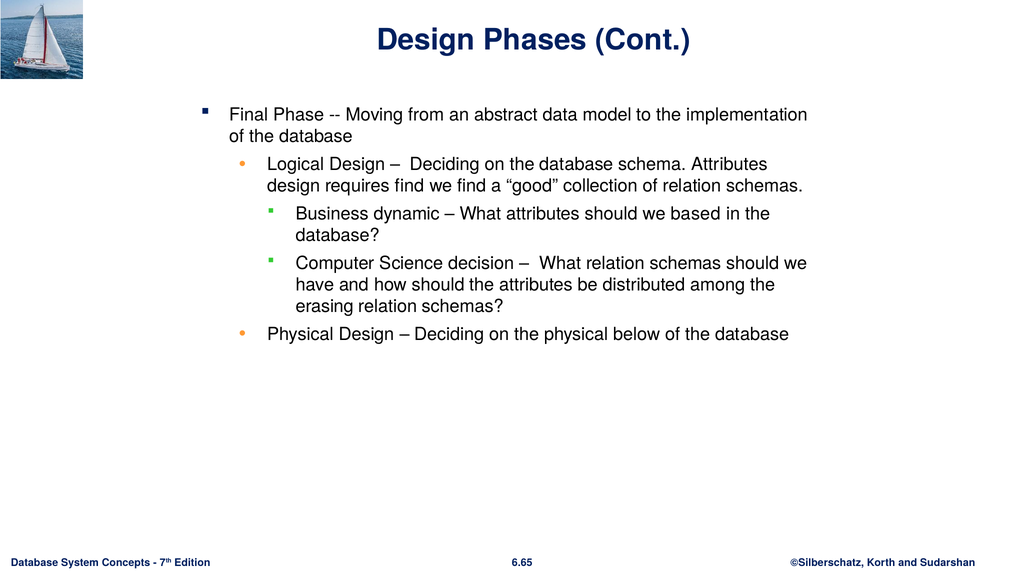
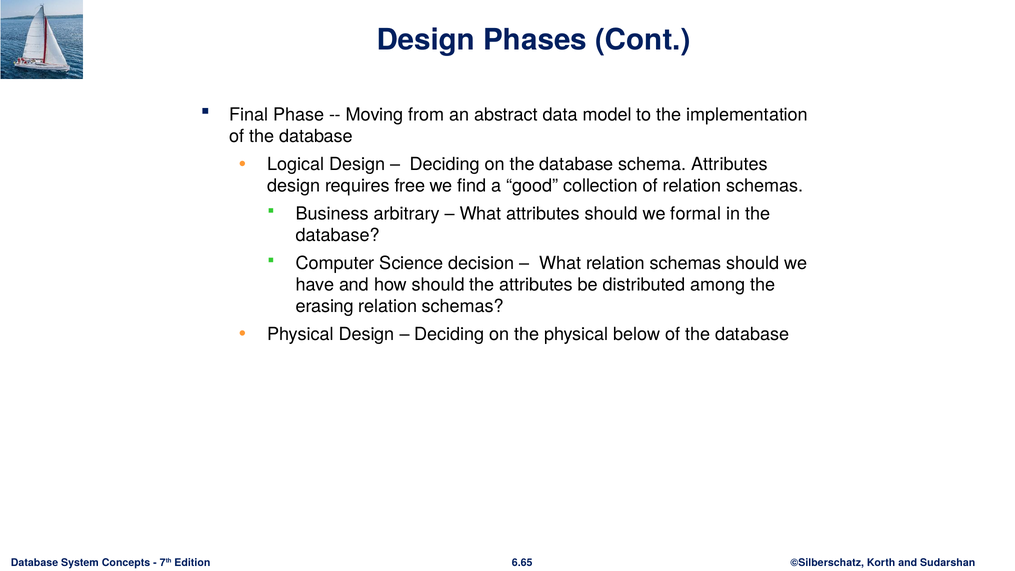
requires find: find -> free
dynamic: dynamic -> arbitrary
based: based -> formal
